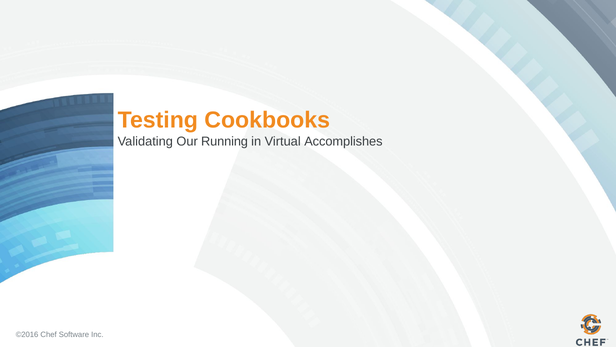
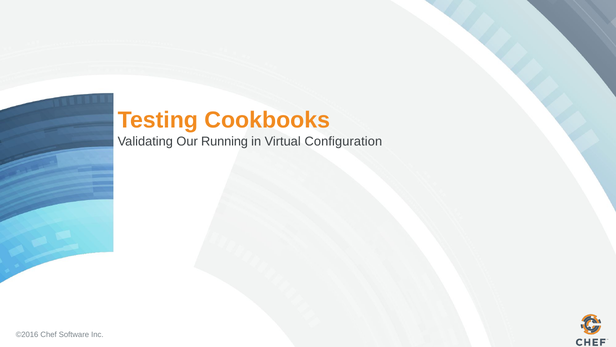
Accomplishes: Accomplishes -> Configuration
